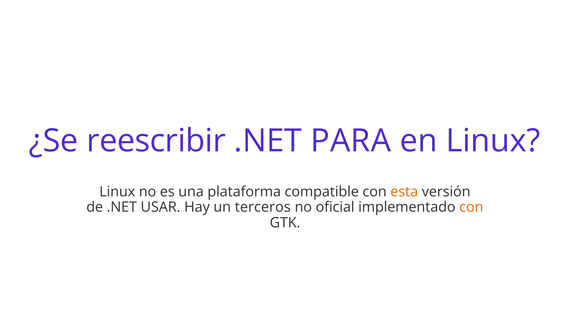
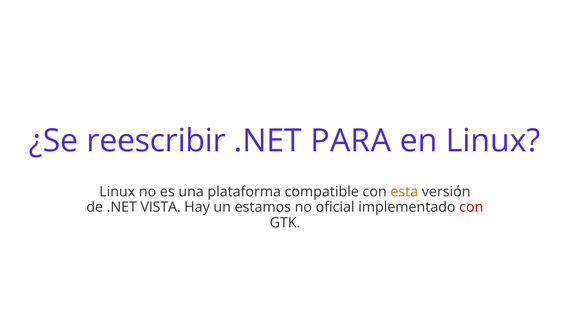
USAR: USAR -> VISTA
terceros: terceros -> estamos
con at (471, 207) colour: orange -> red
